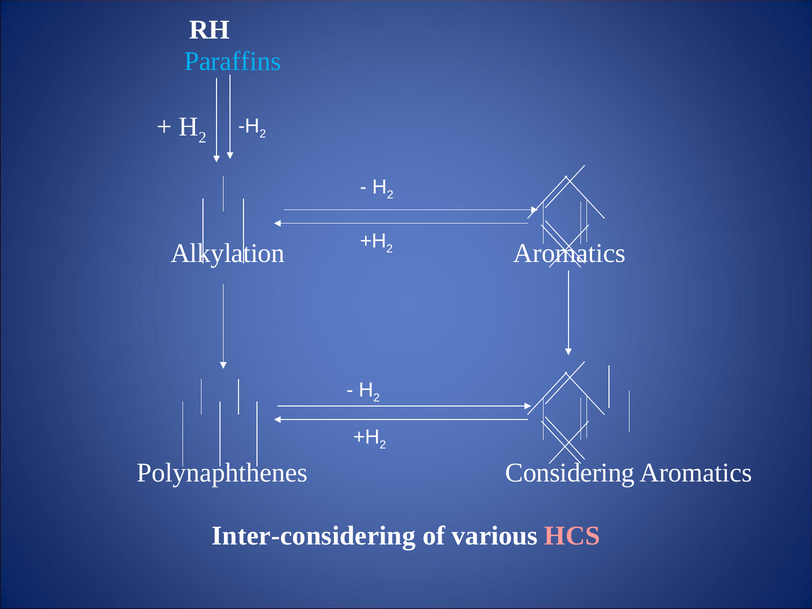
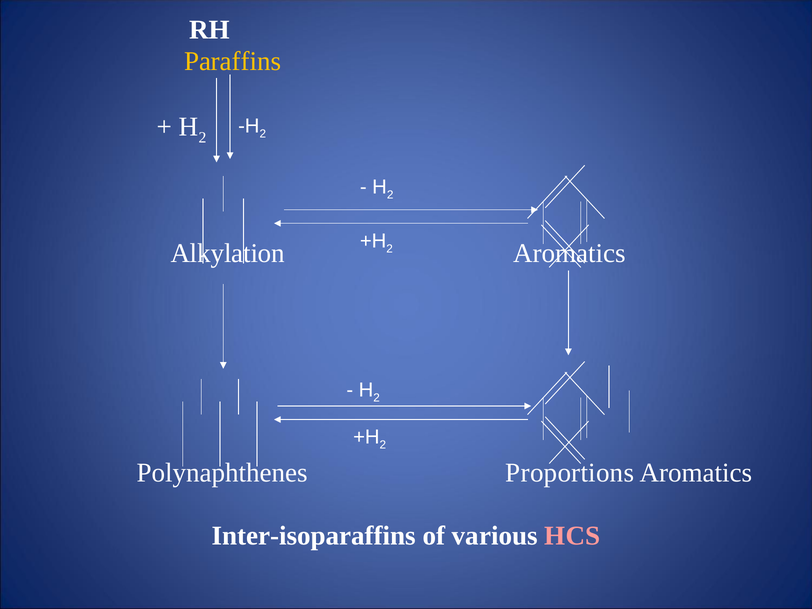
Paraffins colour: light blue -> yellow
Considering: Considering -> Proportions
Inter-considering: Inter-considering -> Inter-isoparaffins
